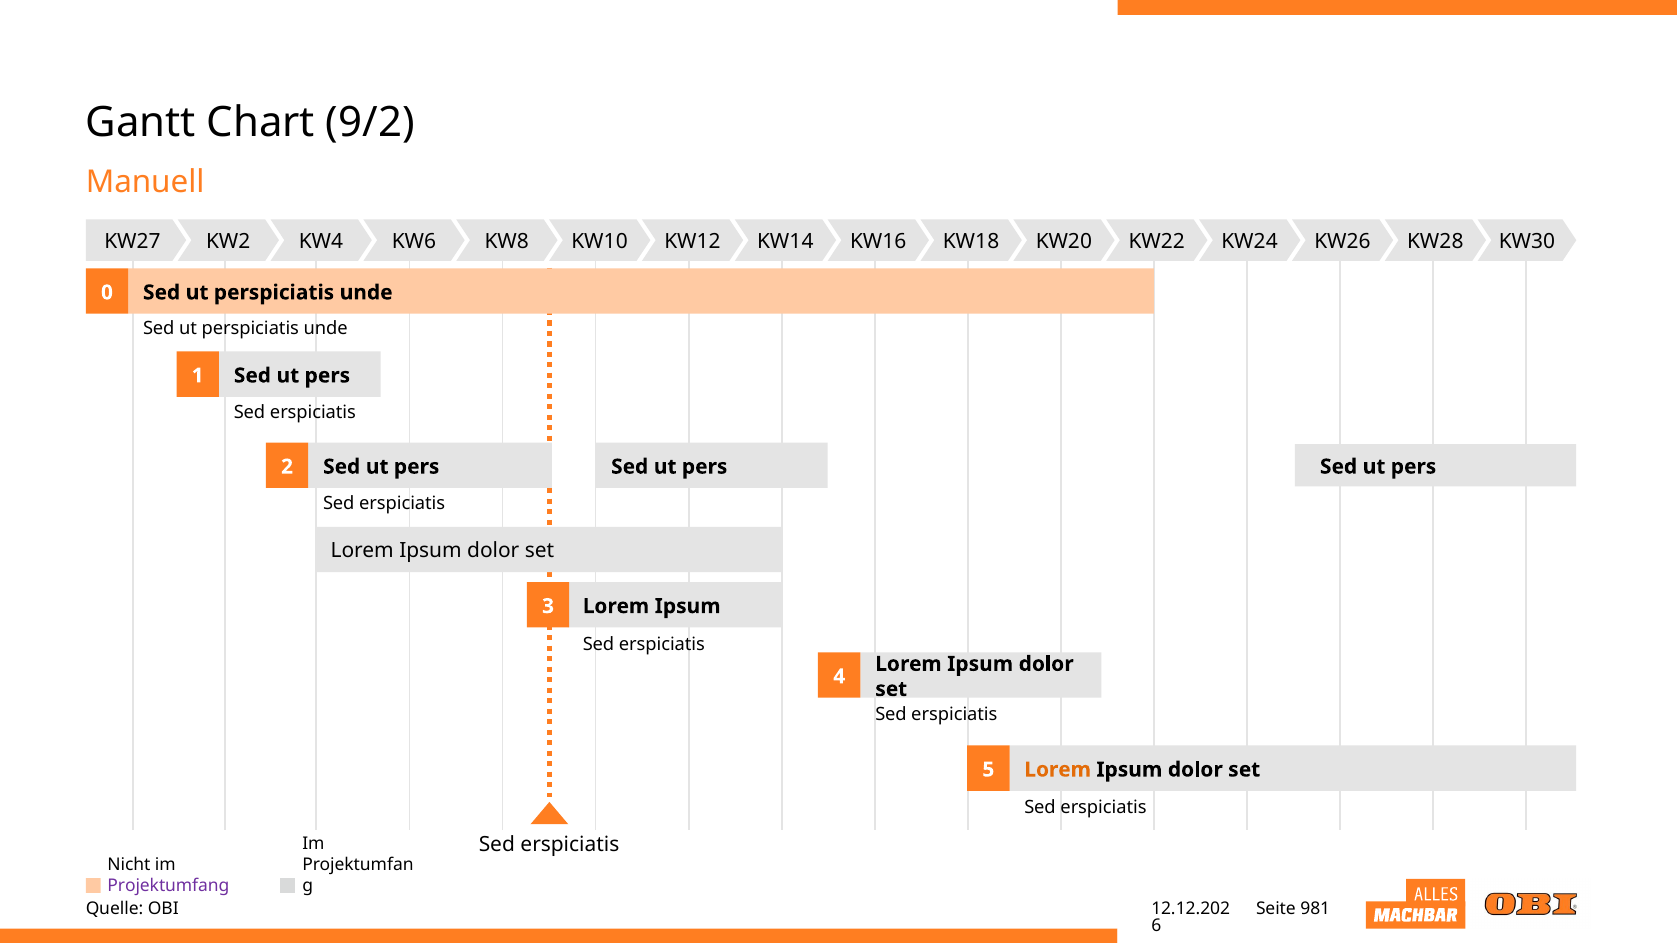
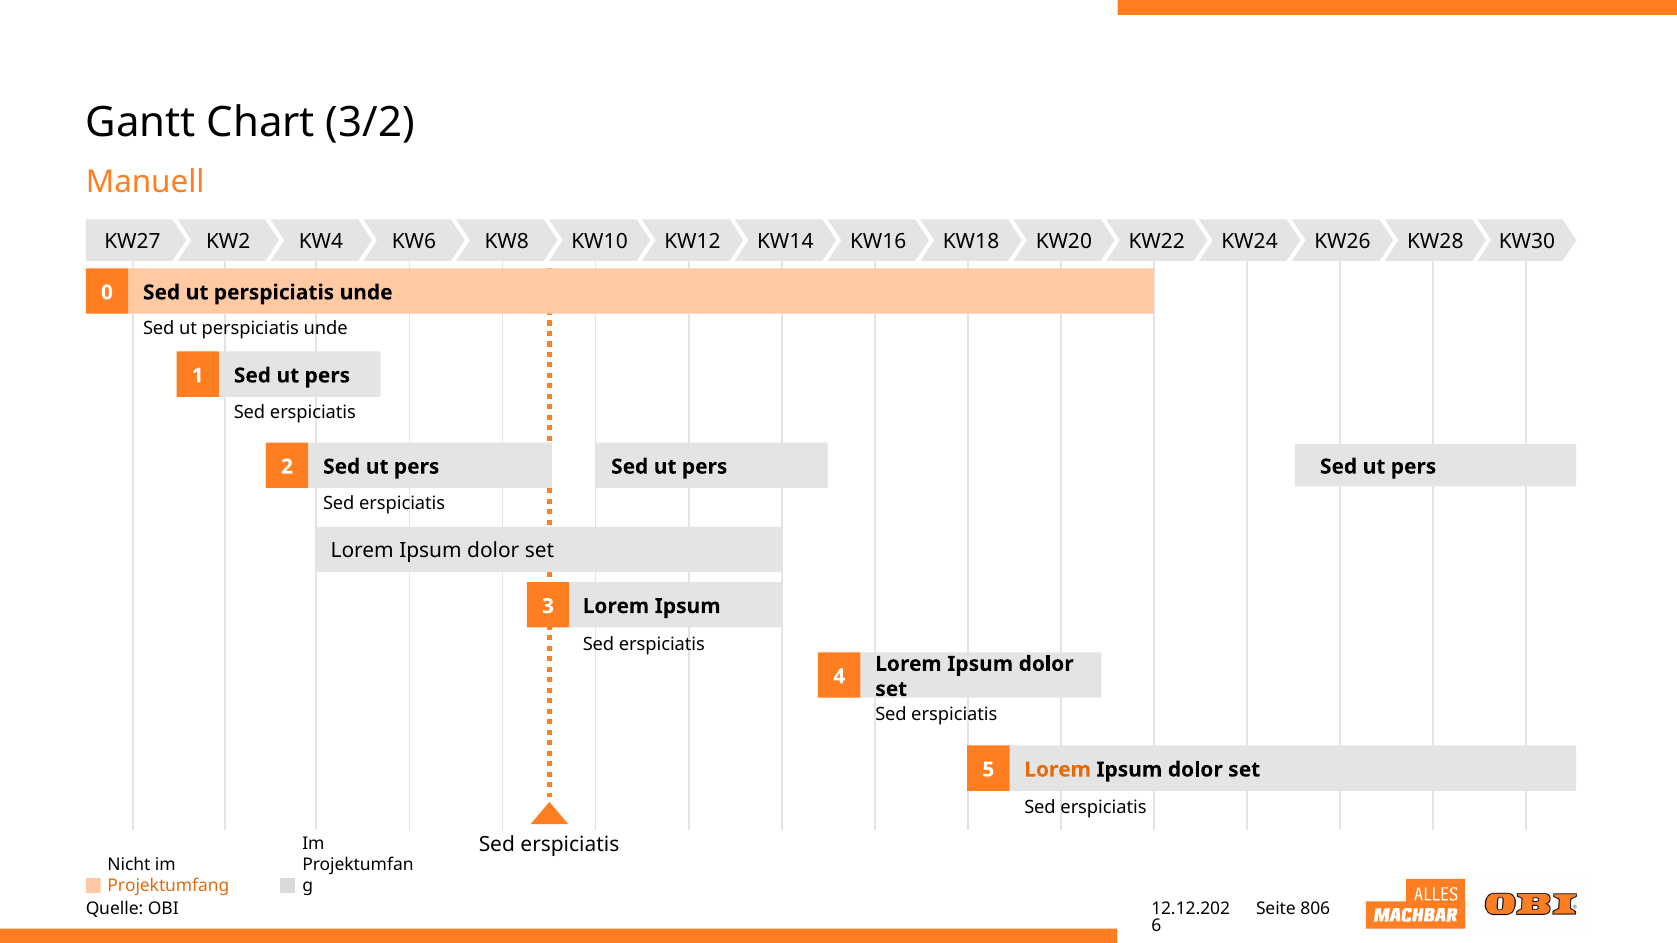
9/2: 9/2 -> 3/2
Projektumfang colour: purple -> orange
981: 981 -> 806
